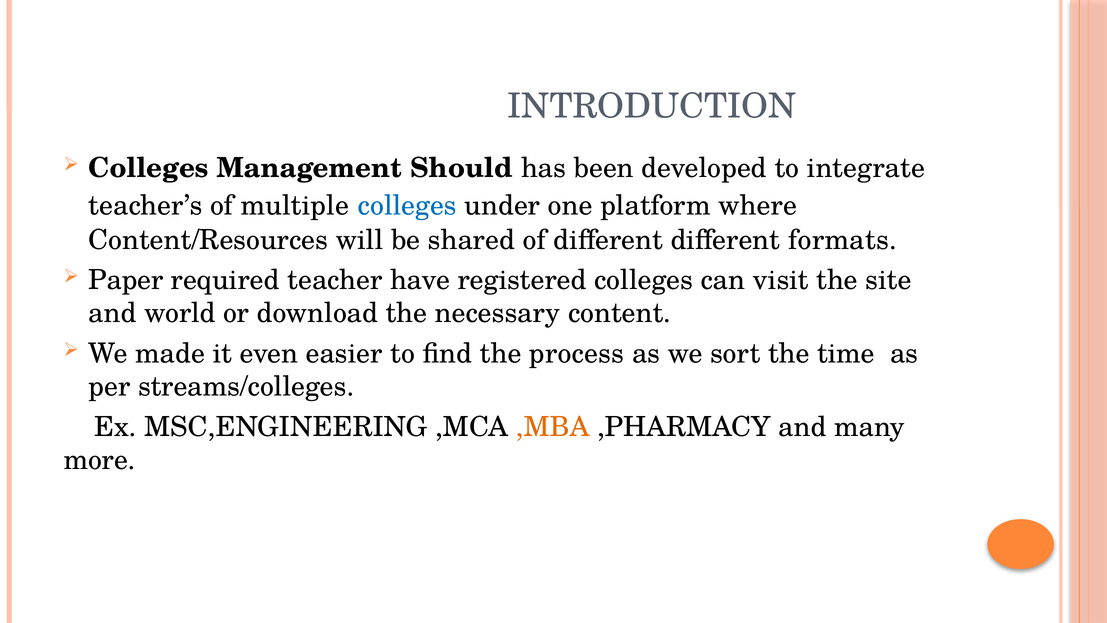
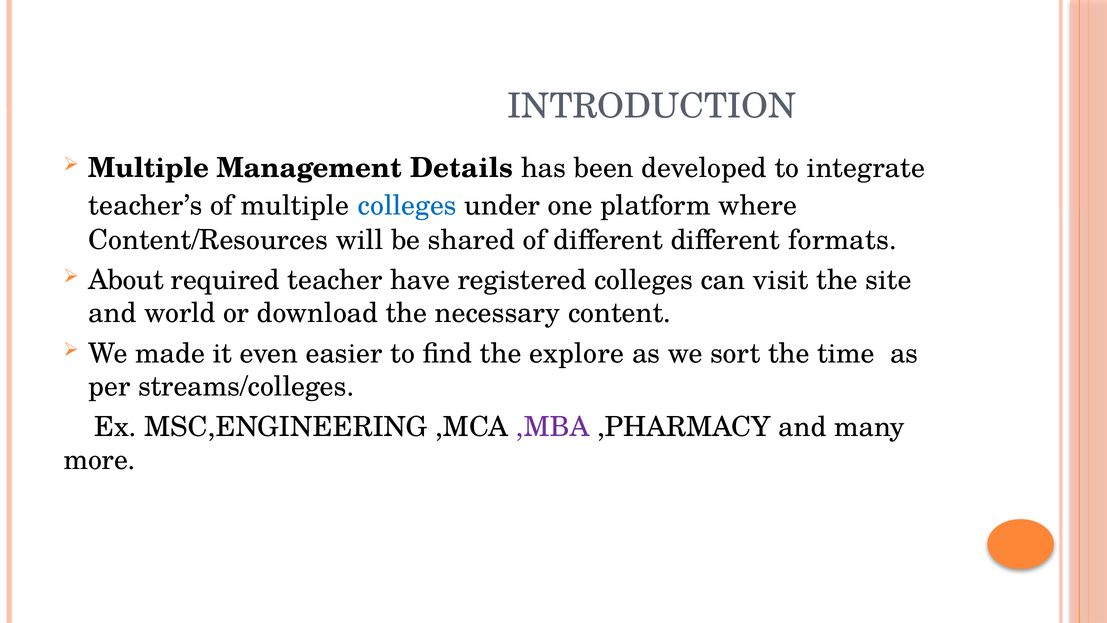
Colleges at (149, 168): Colleges -> Multiple
Should: Should -> Details
Paper: Paper -> About
process: process -> explore
,MBA colour: orange -> purple
